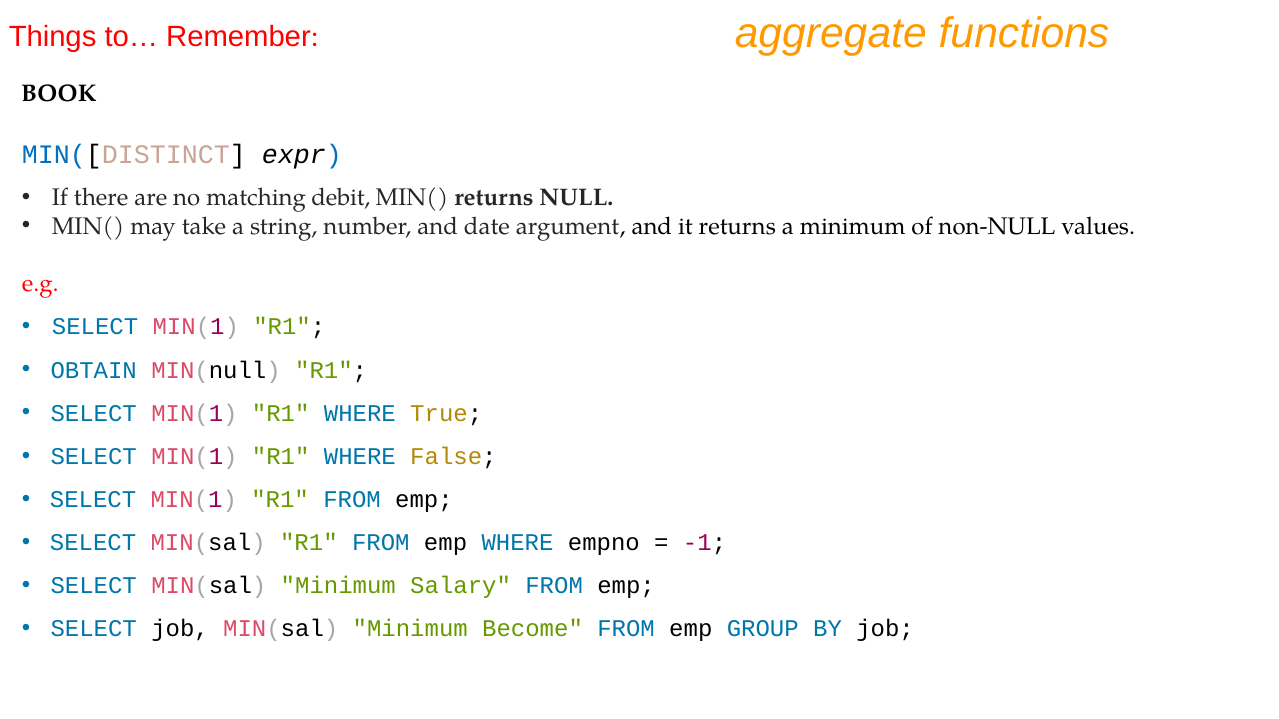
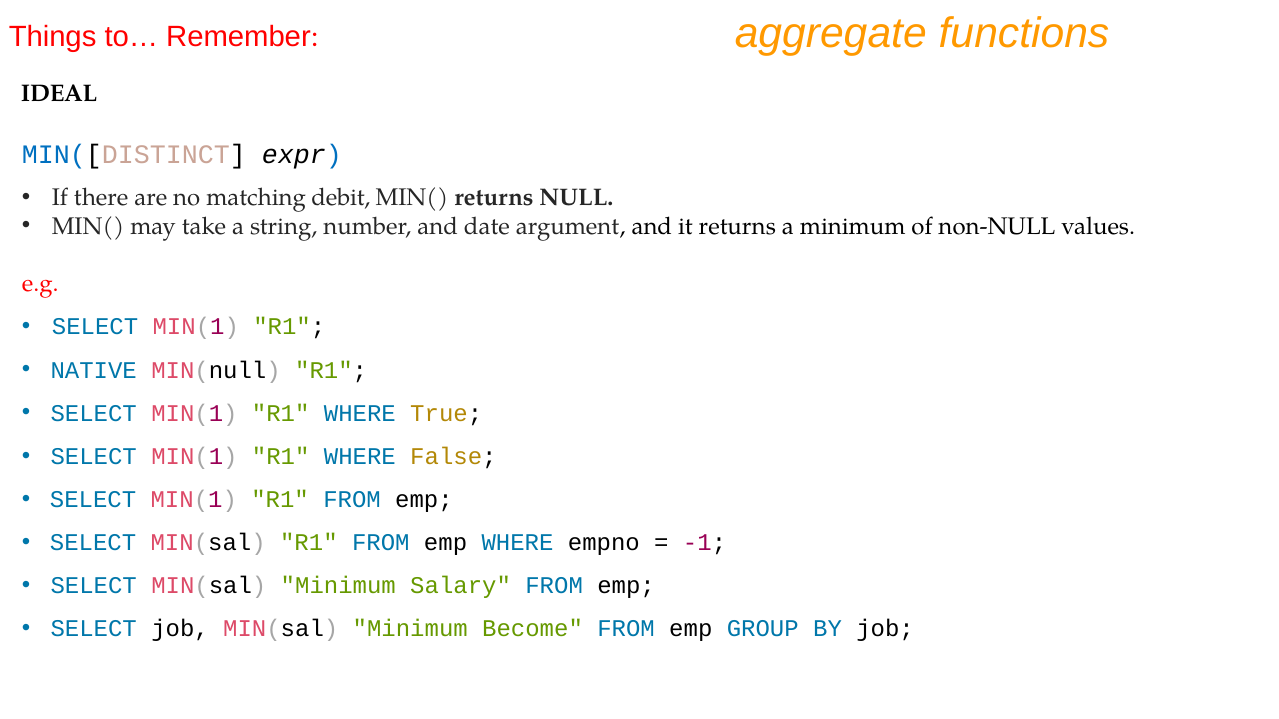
BOOK: BOOK -> IDEAL
OBTAIN: OBTAIN -> NATIVE
